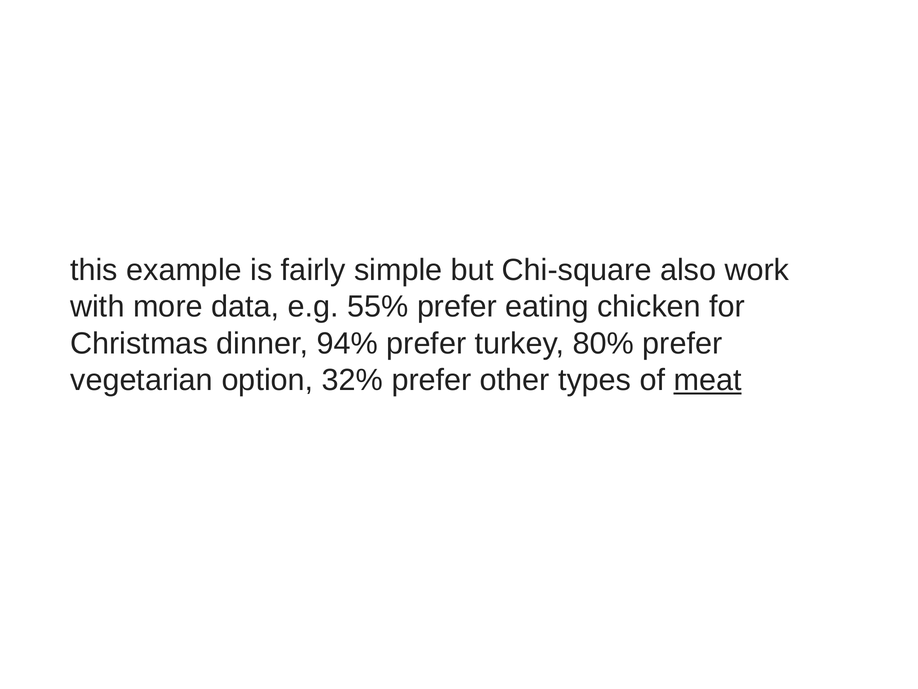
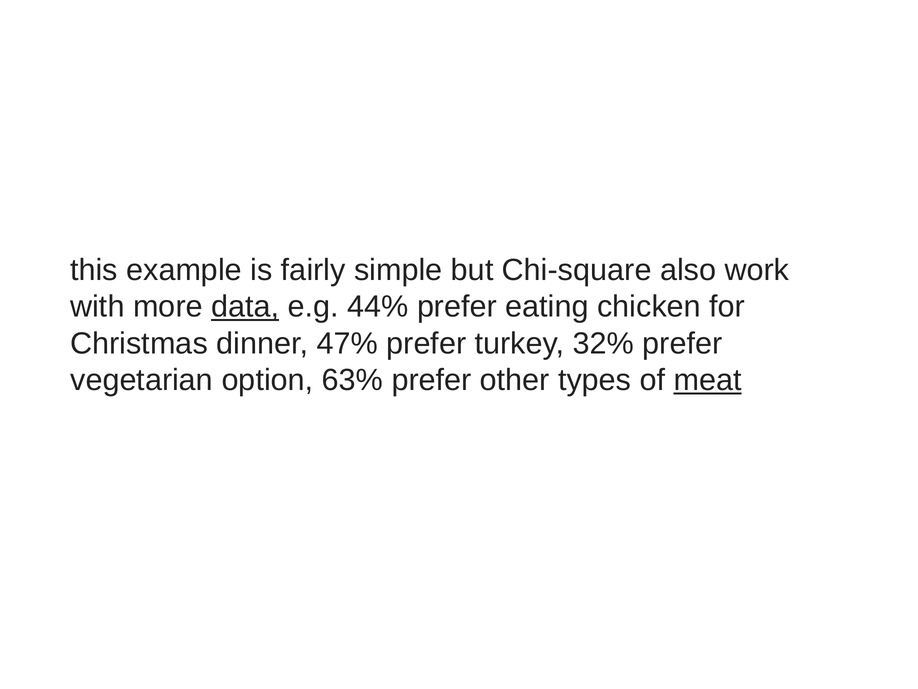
data underline: none -> present
55%: 55% -> 44%
94%: 94% -> 47%
80%: 80% -> 32%
32%: 32% -> 63%
